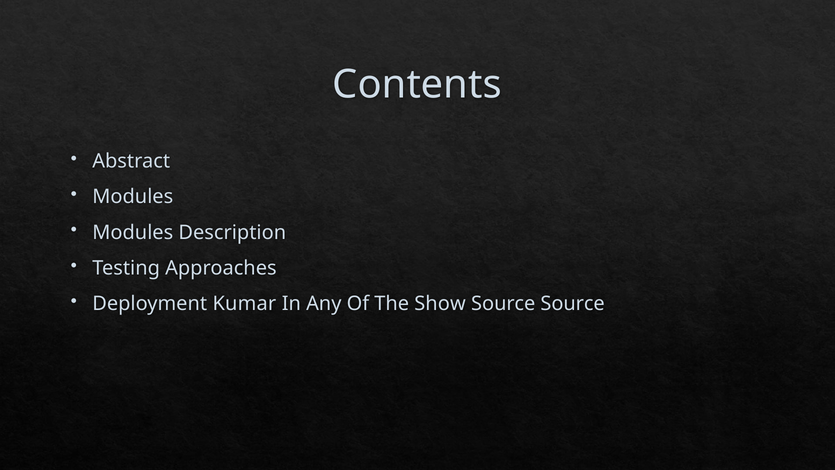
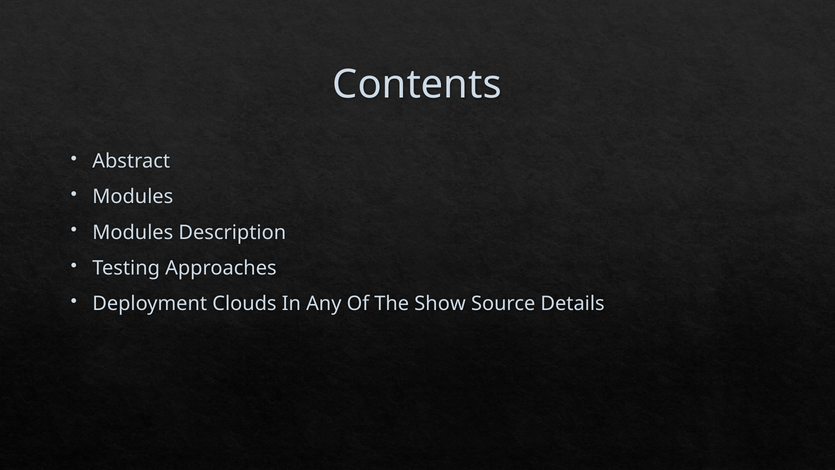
Kumar: Kumar -> Clouds
Source Source: Source -> Details
